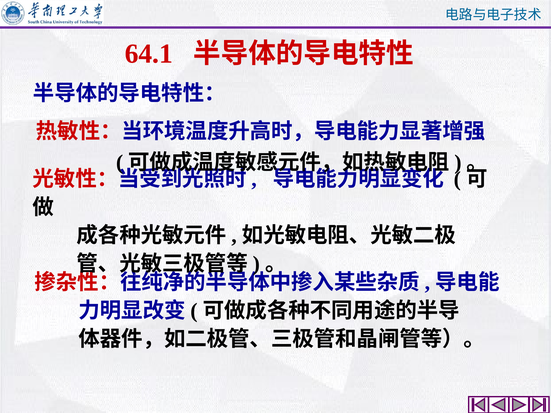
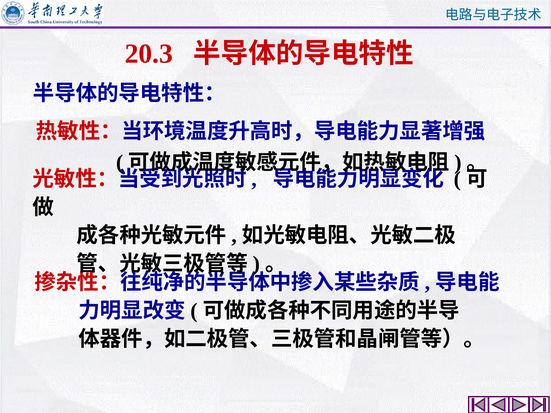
64.1: 64.1 -> 20.3
